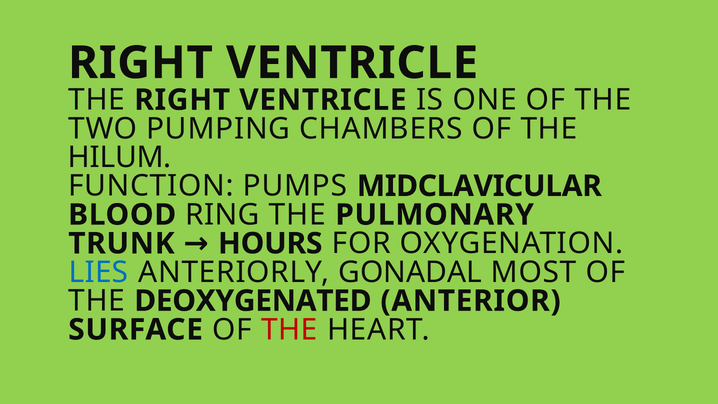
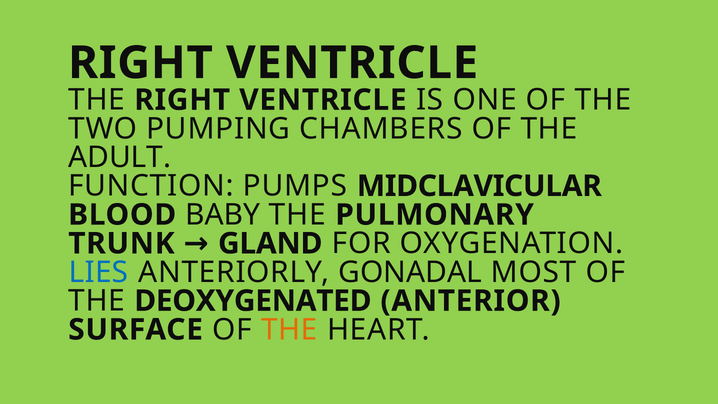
HILUM: HILUM -> ADULT
RING: RING -> BABY
HOURS: HOURS -> GLAND
THE at (289, 330) colour: red -> orange
